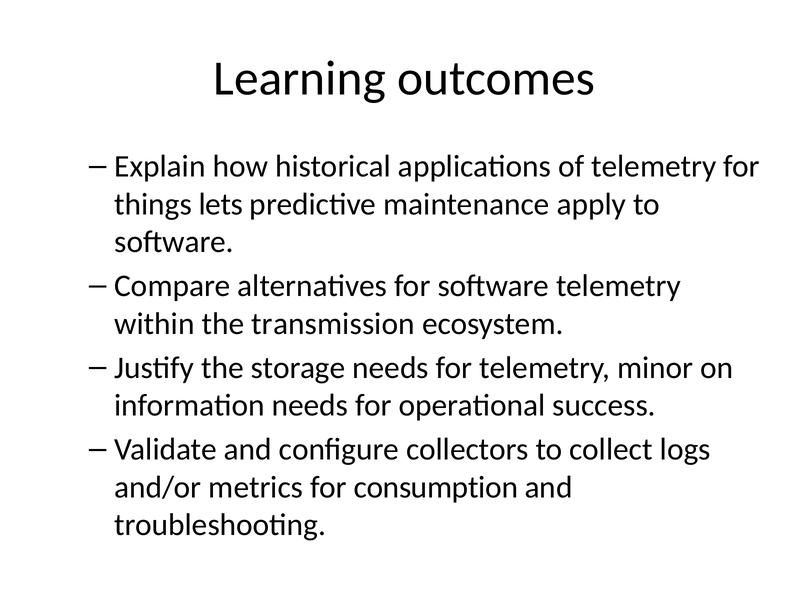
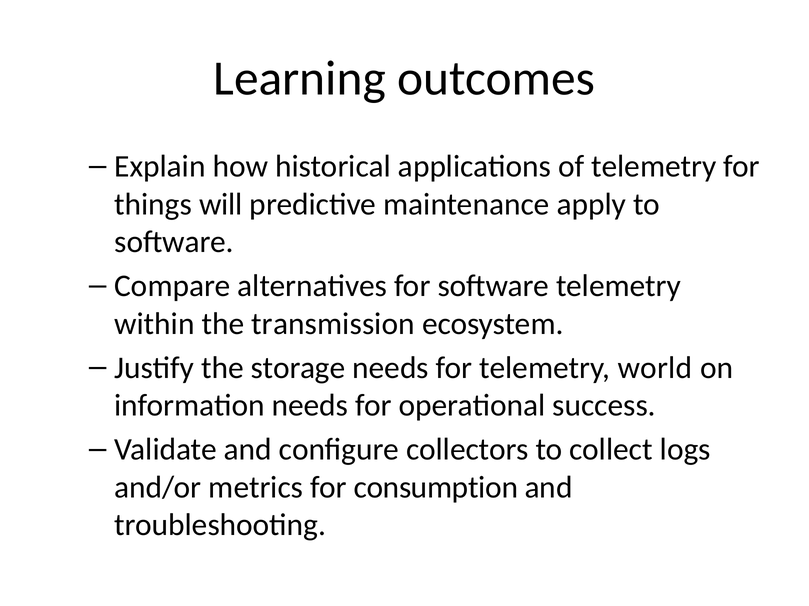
lets: lets -> will
minor: minor -> world
